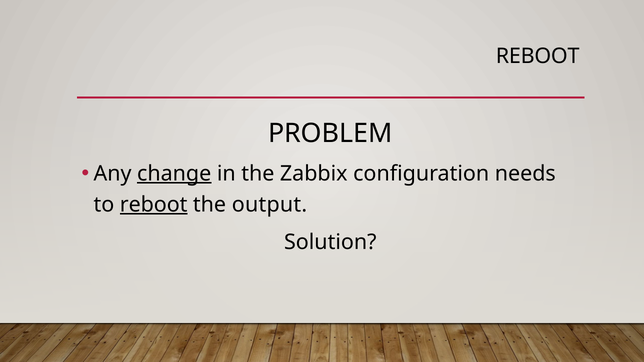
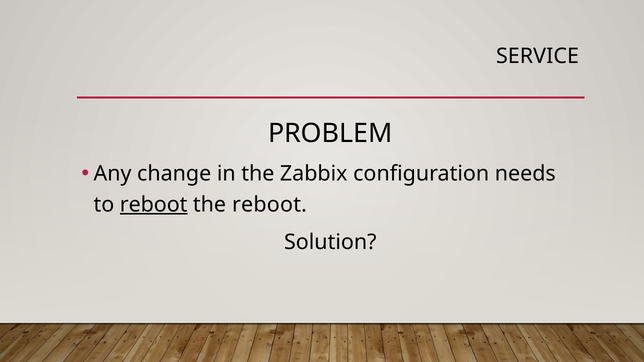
REBOOT at (538, 56): REBOOT -> SERVICE
change underline: present -> none
the output: output -> reboot
